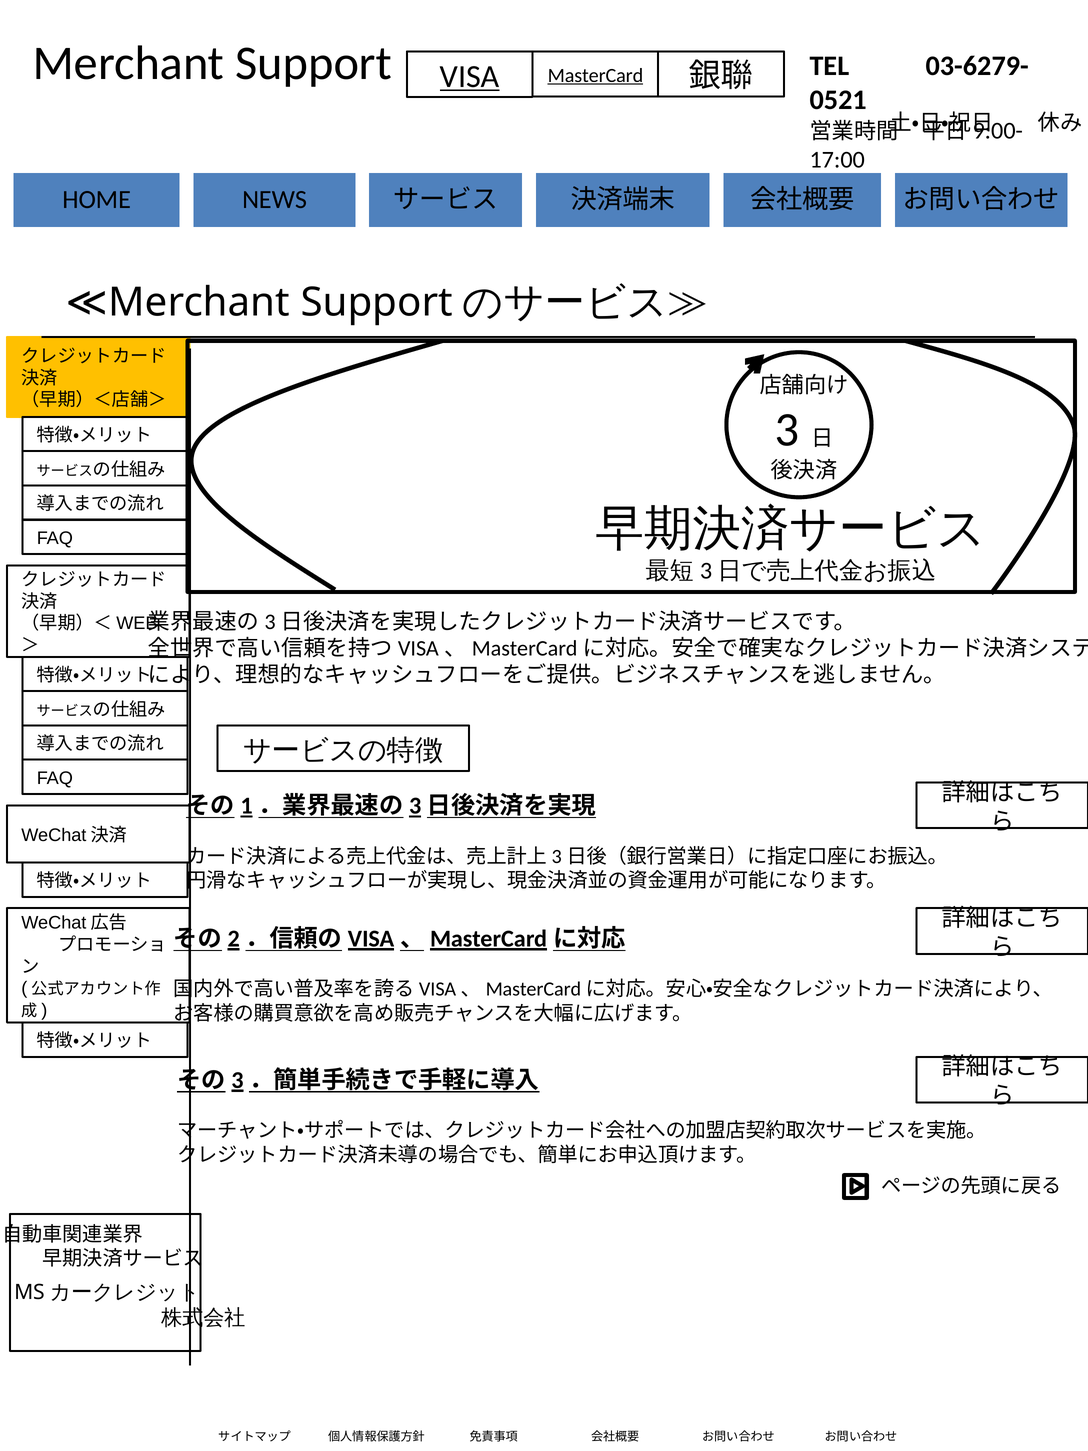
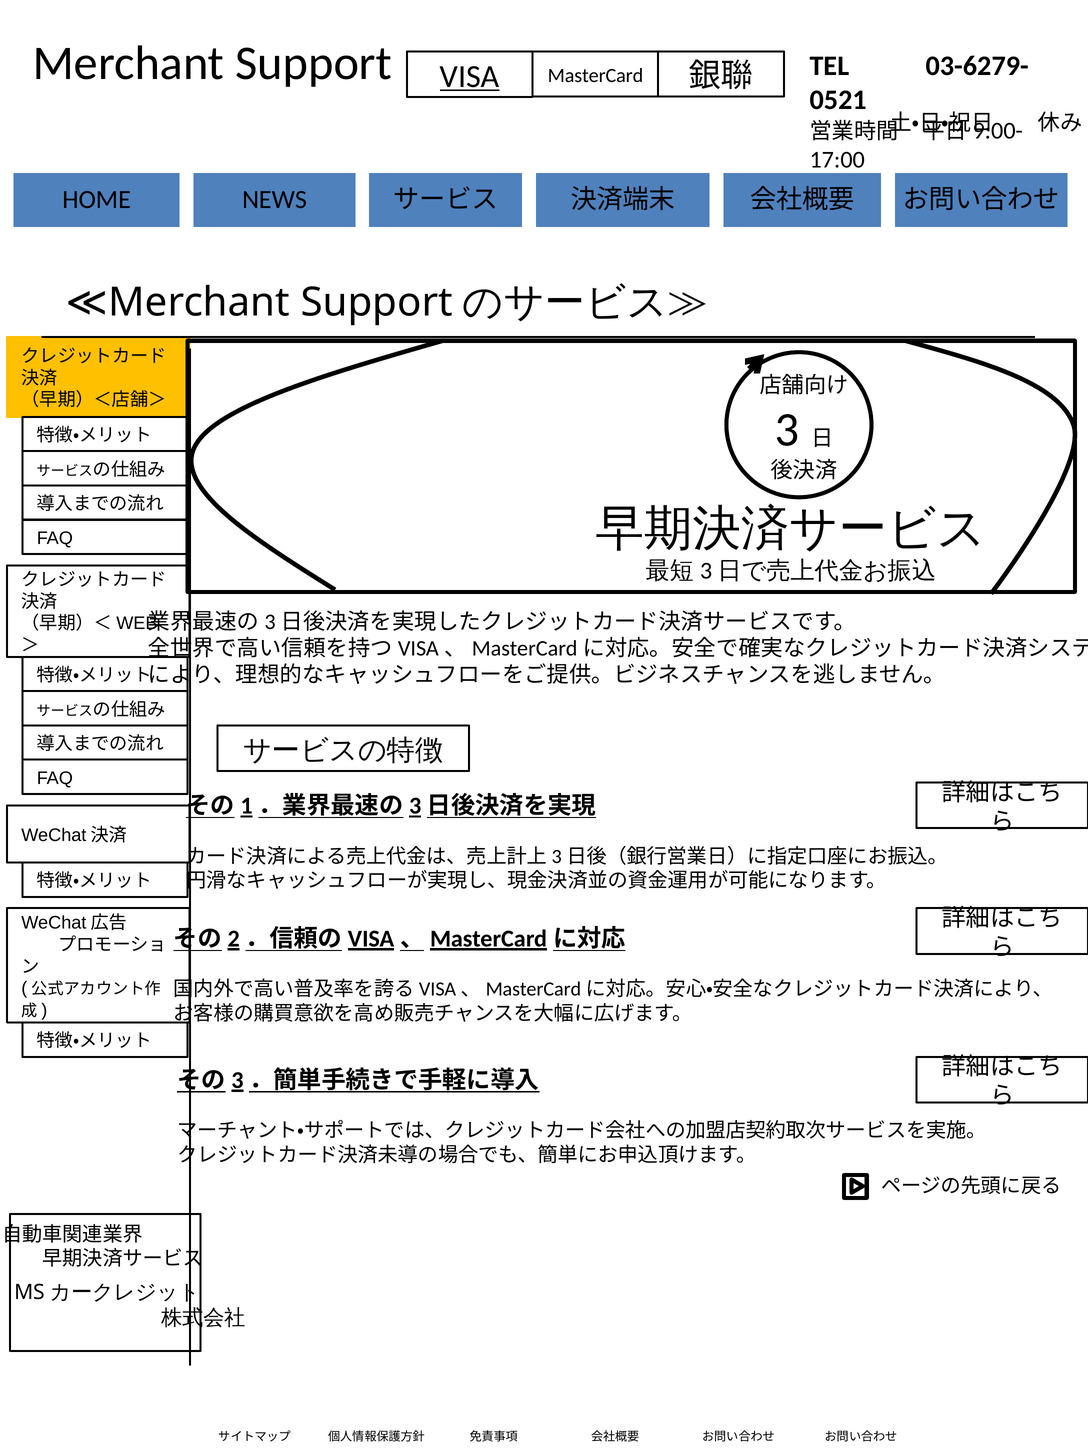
MasterCard underline: present -> none
